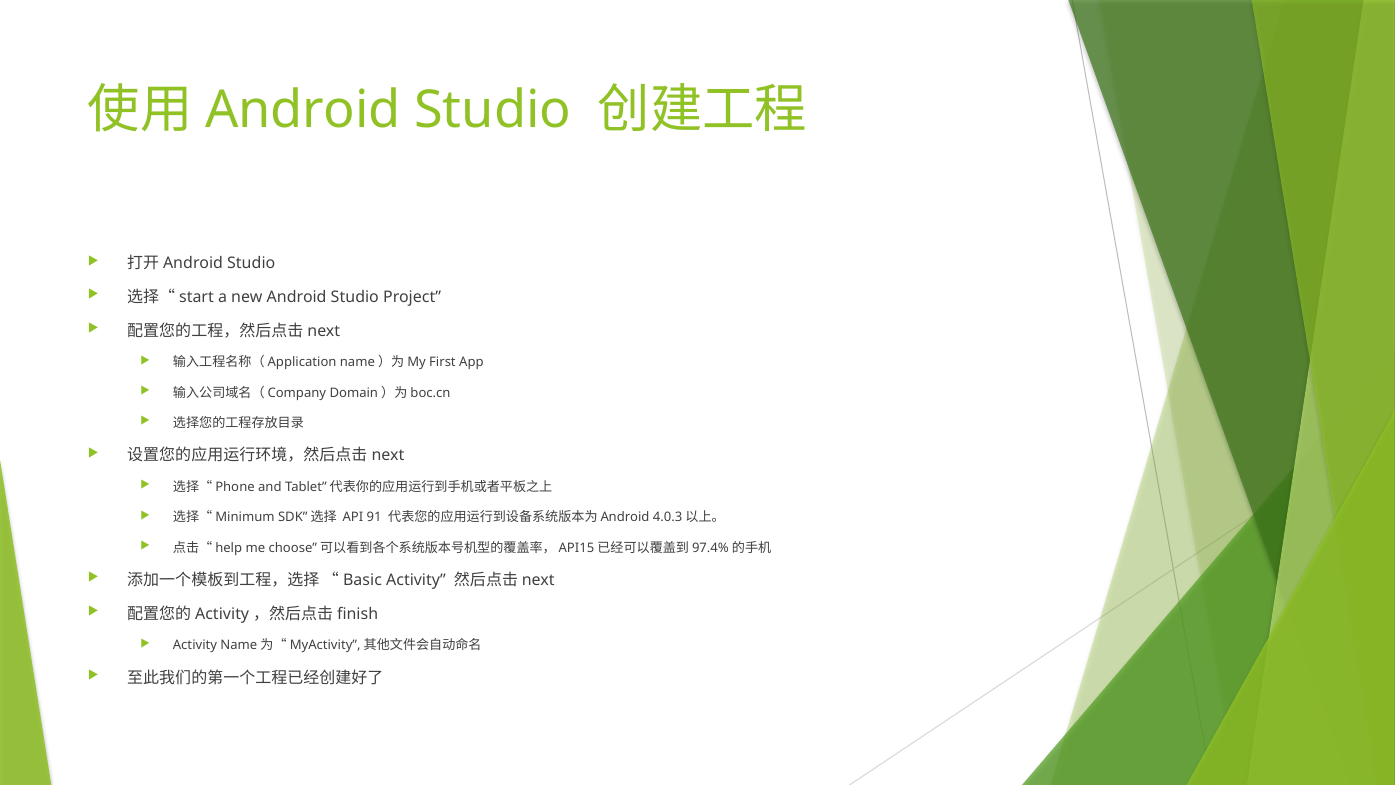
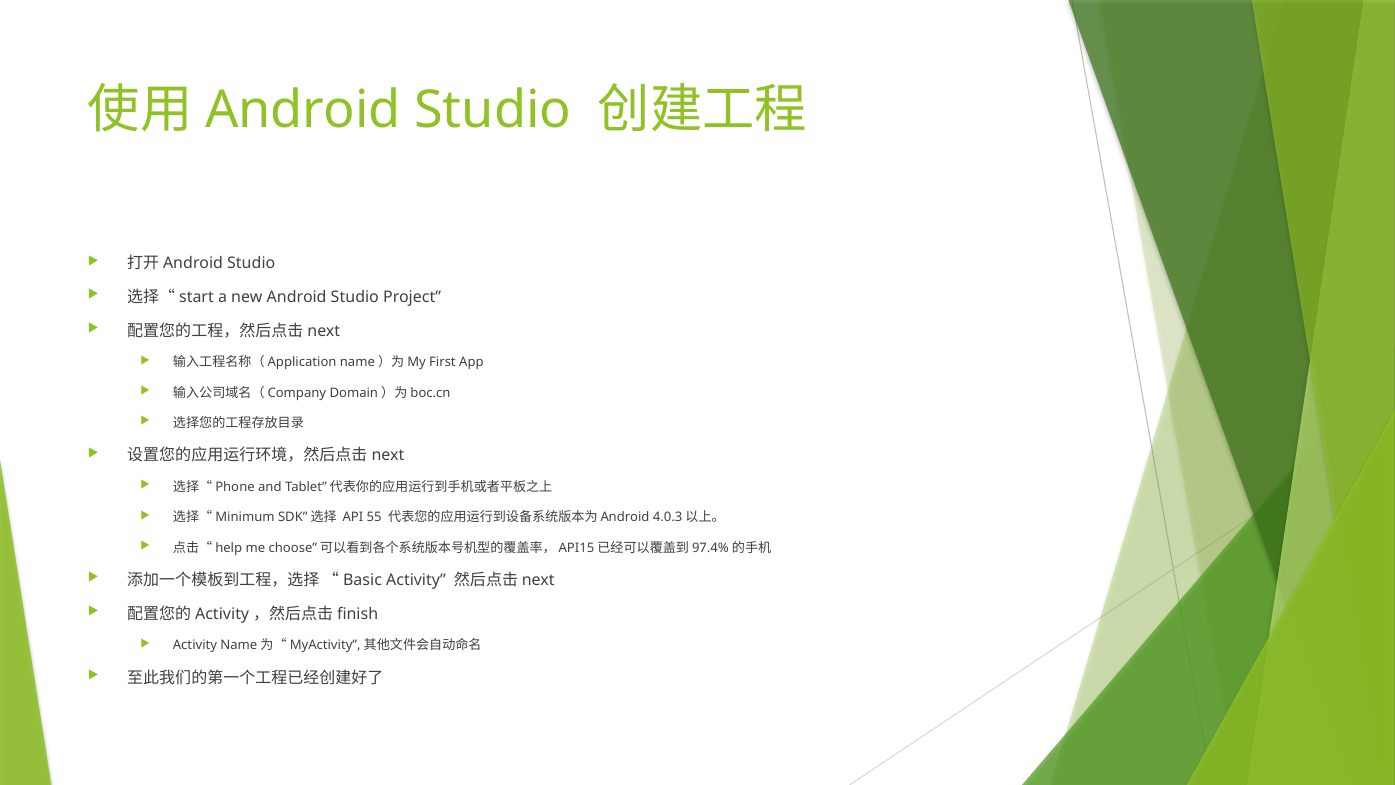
91: 91 -> 55
